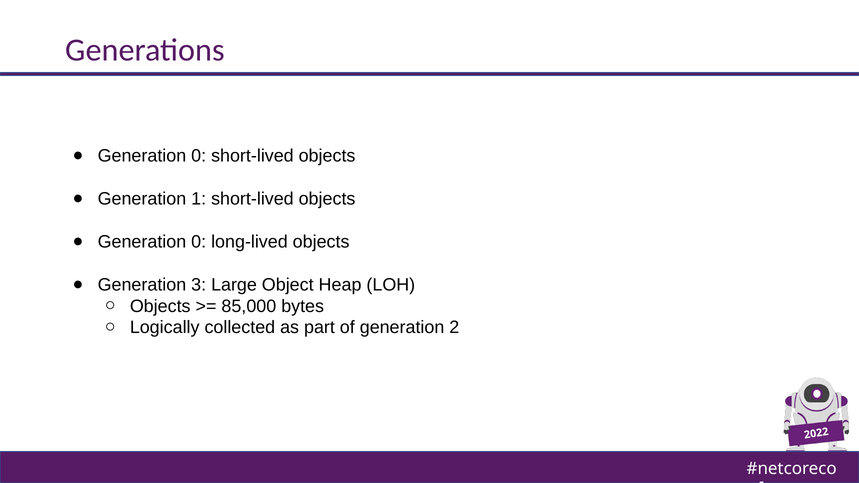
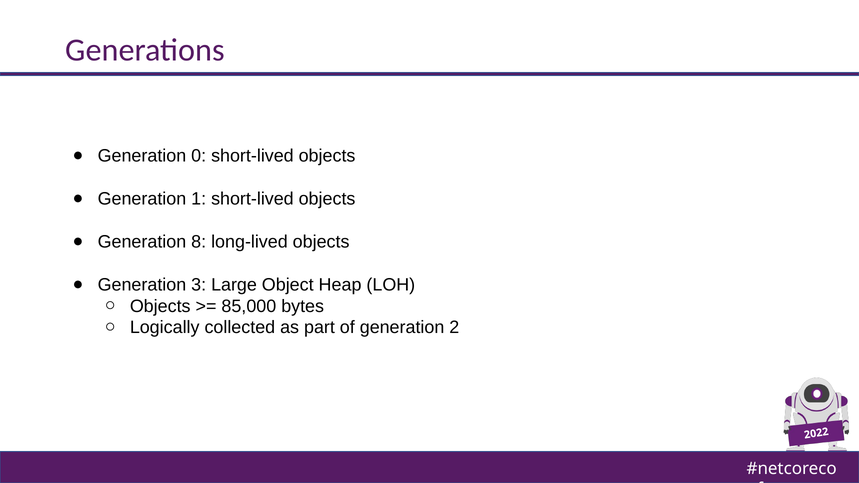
0 at (199, 242): 0 -> 8
